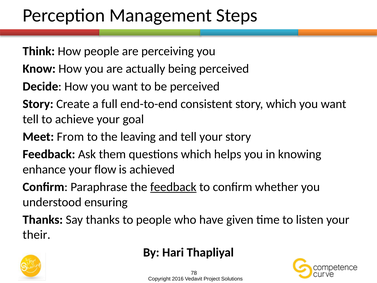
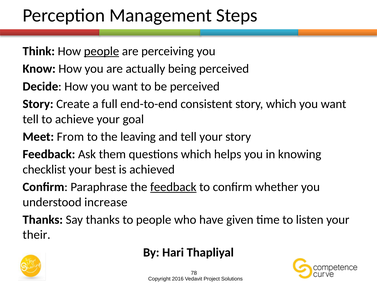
people at (102, 51) underline: none -> present
enhance: enhance -> checklist
flow: flow -> best
ensuring: ensuring -> increase
